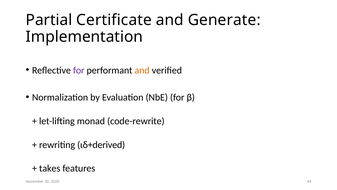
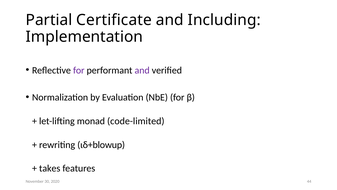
Generate: Generate -> Including
and at (142, 70) colour: orange -> purple
code-rewrite: code-rewrite -> code-limited
ιδ+derived: ιδ+derived -> ιδ+blowup
